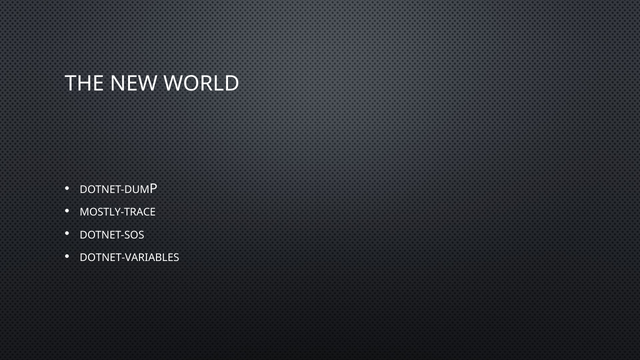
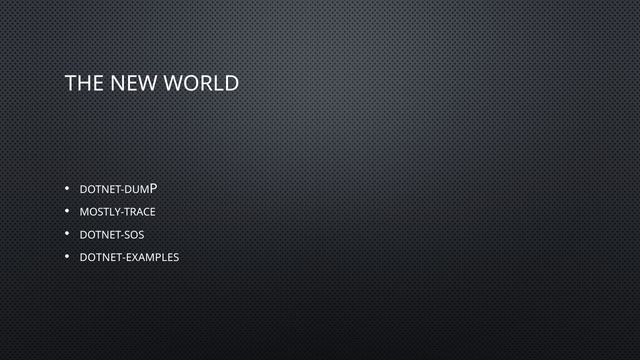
DOTNET-VARIABLES: DOTNET-VARIABLES -> DOTNET-EXAMPLES
